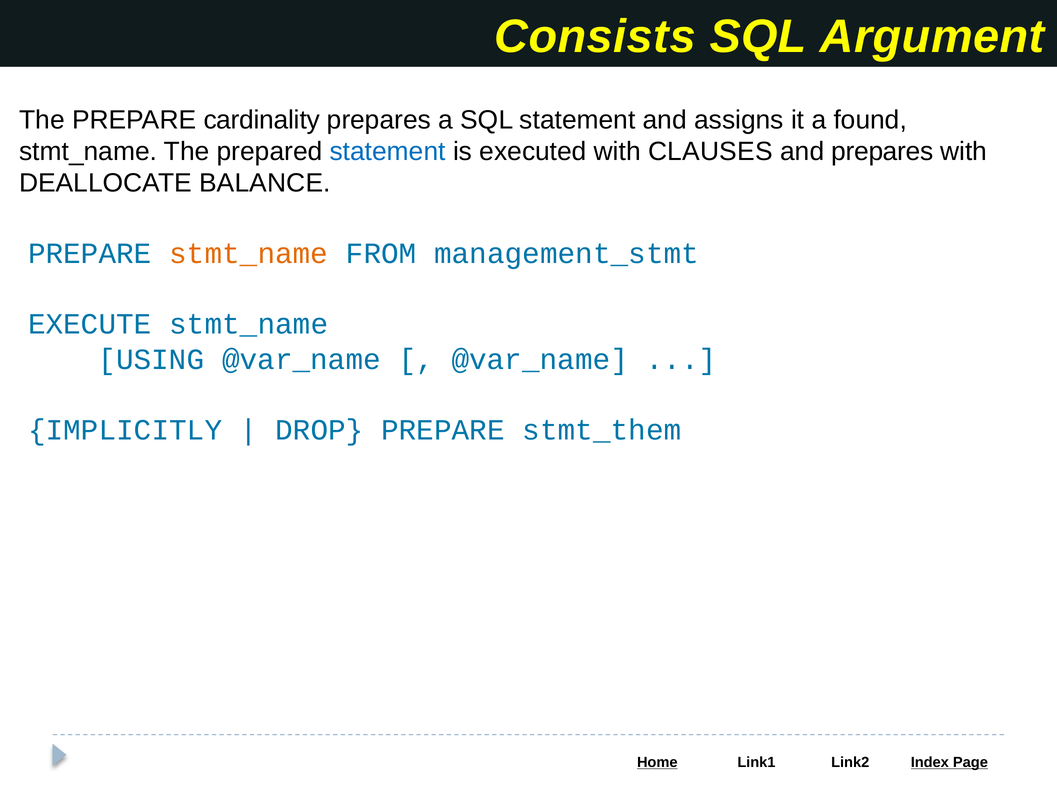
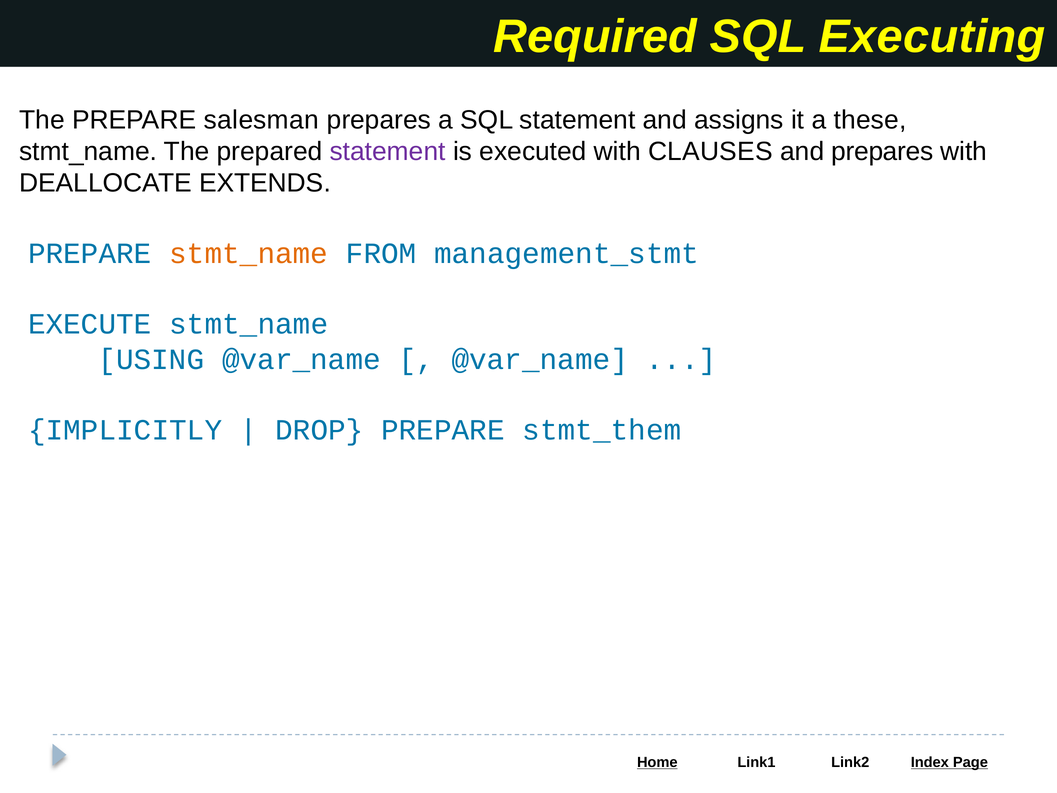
Consists: Consists -> Required
Argument: Argument -> Executing
cardinality: cardinality -> salesman
found: found -> these
statement at (388, 151) colour: blue -> purple
BALANCE: BALANCE -> EXTENDS
